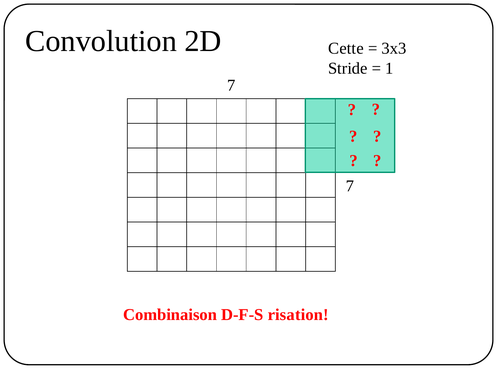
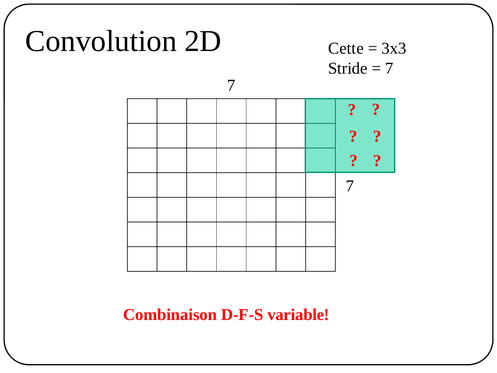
1 at (389, 68): 1 -> 7
risation: risation -> variable
